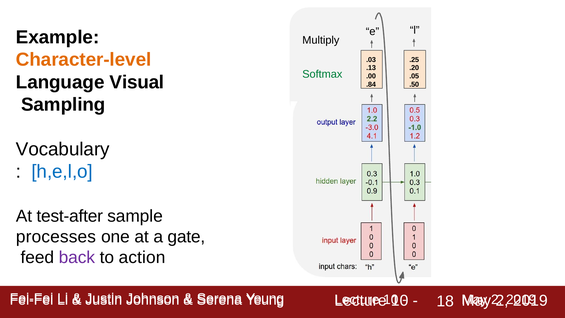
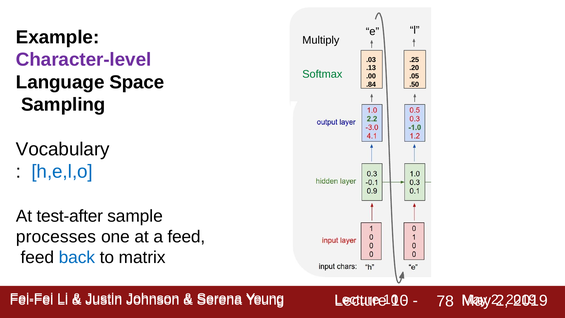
Character-level colour: orange -> purple
Visual: Visual -> Space
a gate: gate -> feed
back colour: purple -> blue
action: action -> matrix
18: 18 -> 78
